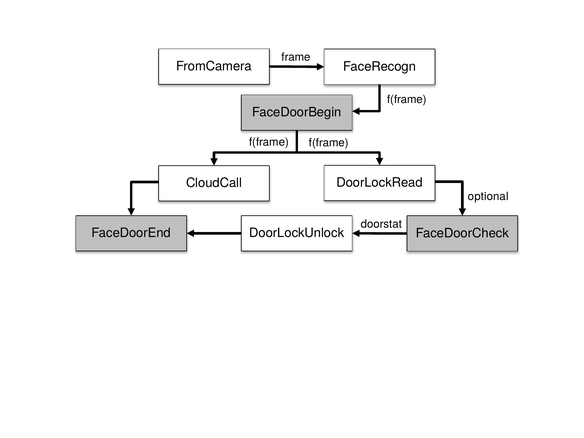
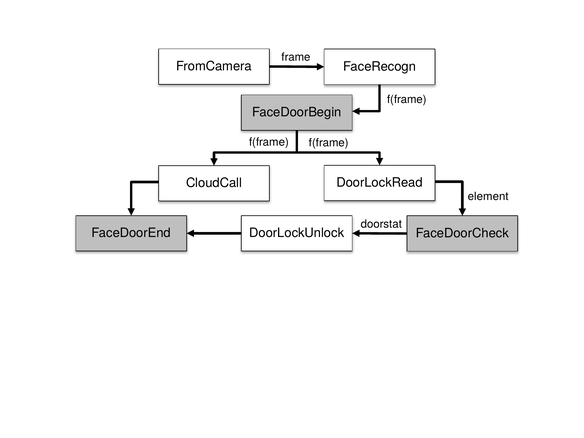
optional: optional -> element
